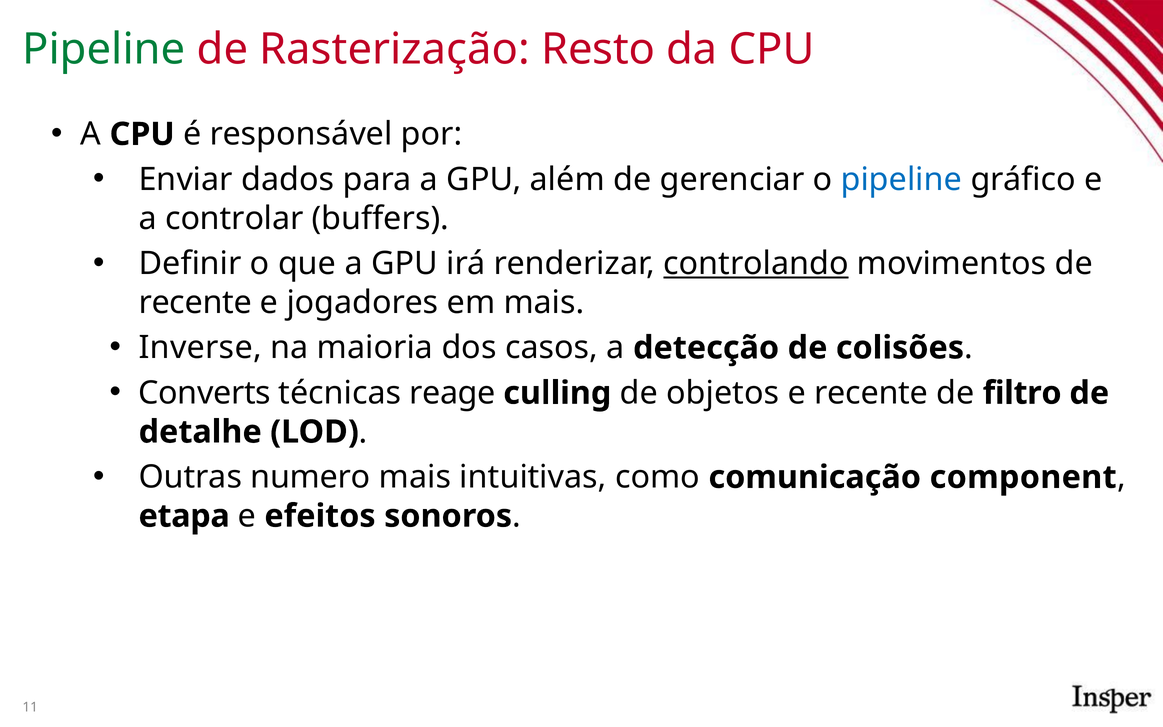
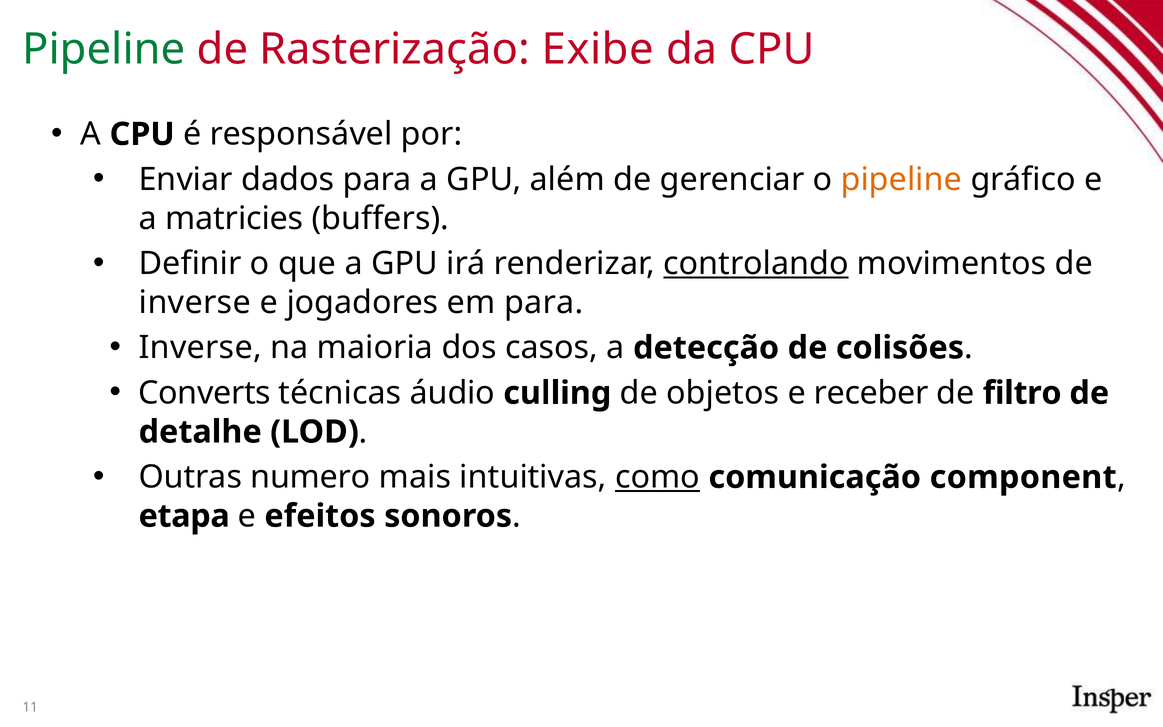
Resto: Resto -> Exibe
pipeline at (901, 180) colour: blue -> orange
controlar: controlar -> matricies
recente at (195, 302): recente -> inverse
em mais: mais -> para
reage: reage -> áudio
e recente: recente -> receber
como underline: none -> present
